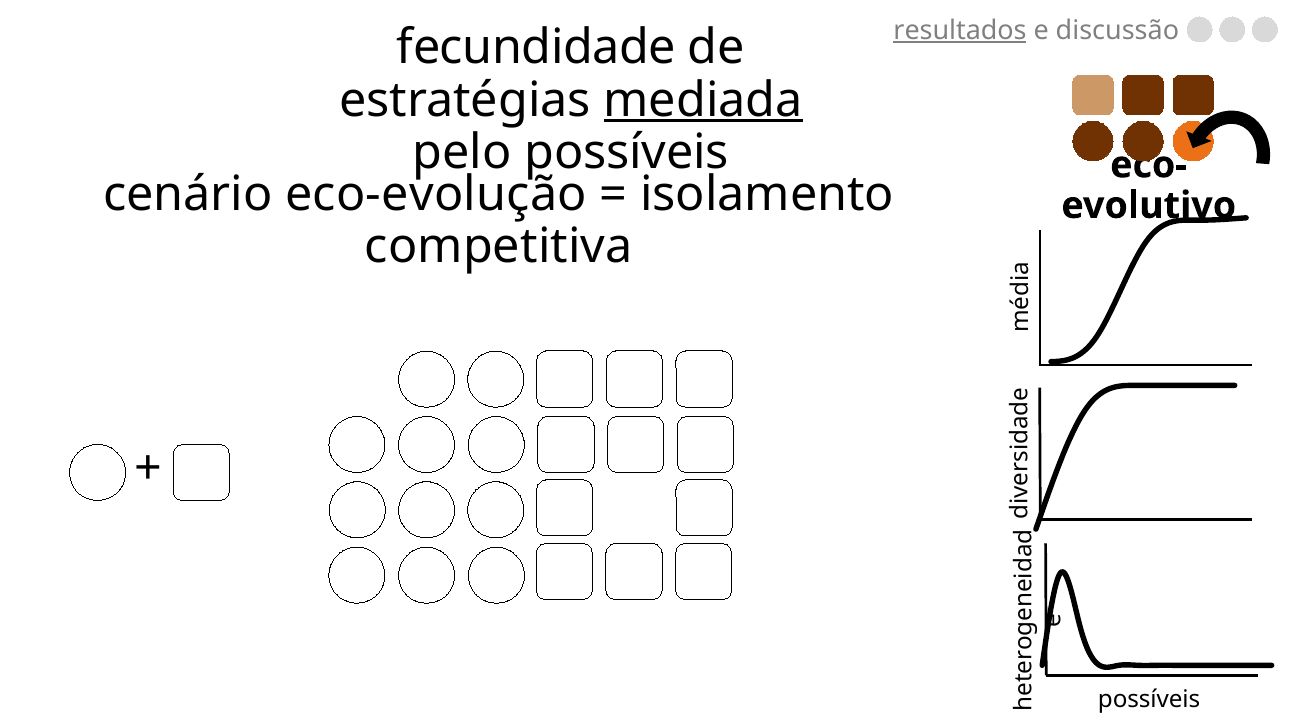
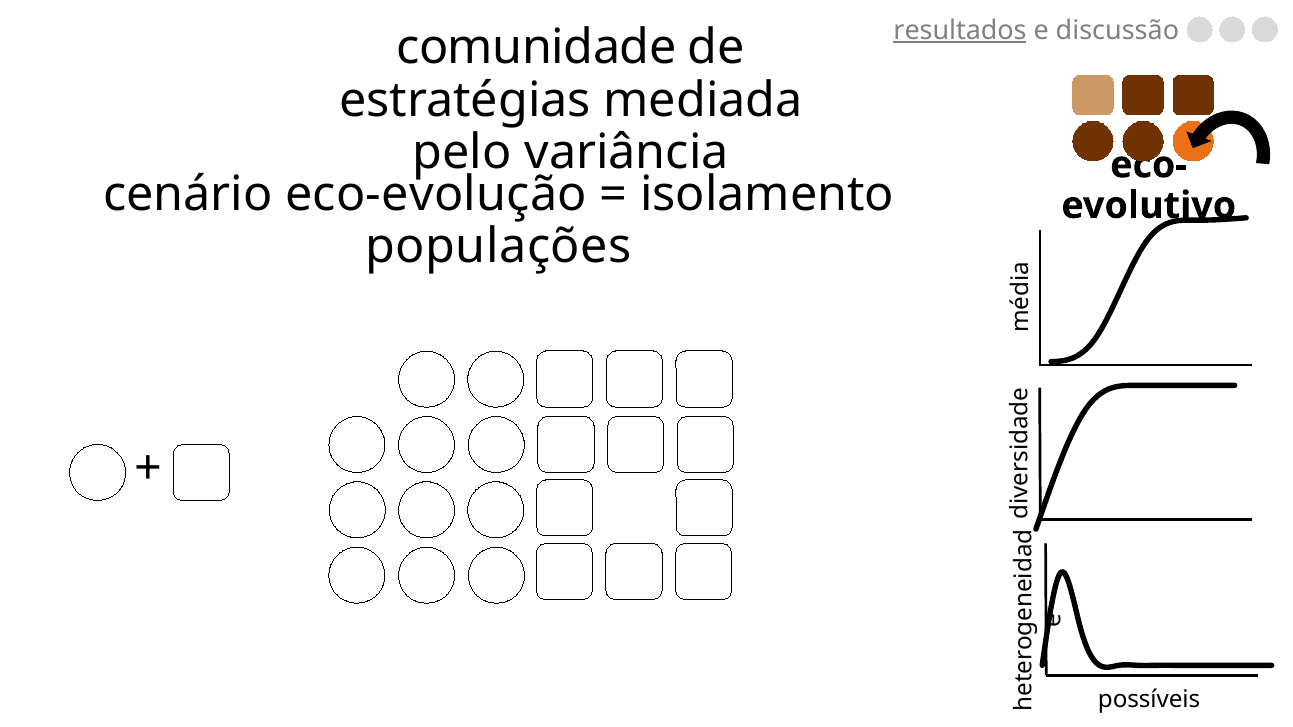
fecundidade: fecundidade -> comunidade
mediada underline: present -> none
pelo possíveis: possíveis -> variância
competitiva: competitiva -> populações
